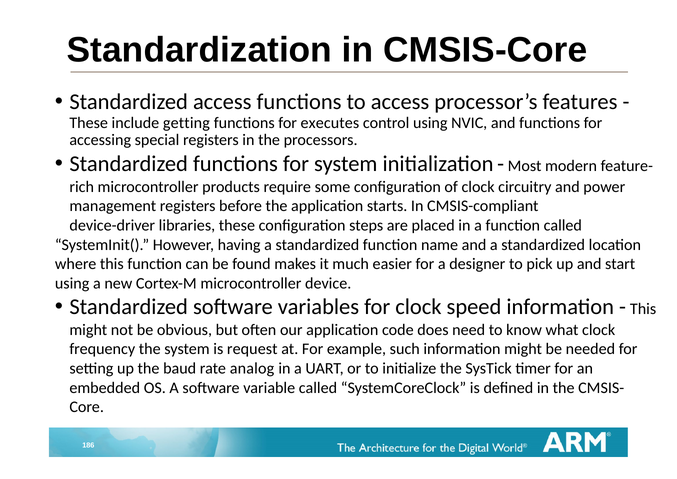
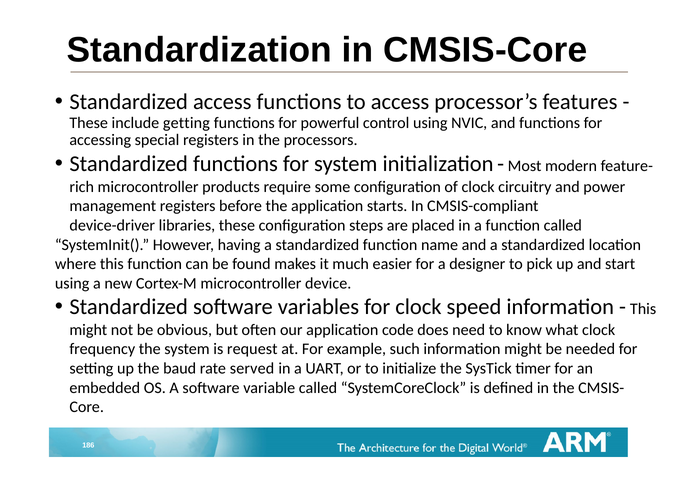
executes: executes -> powerful
analog: analog -> served
